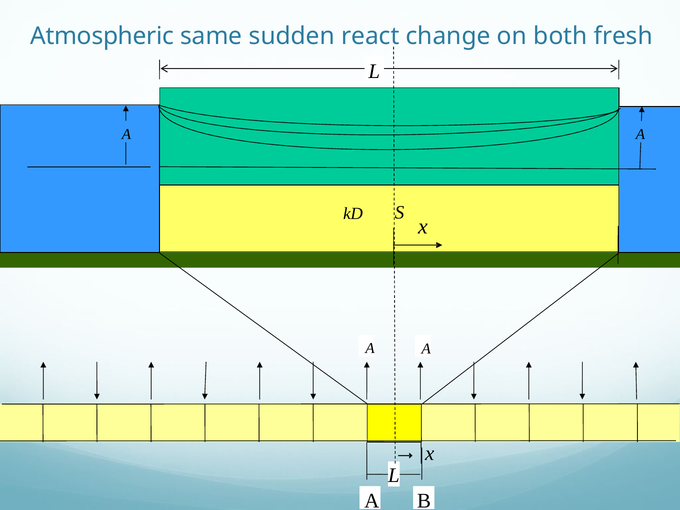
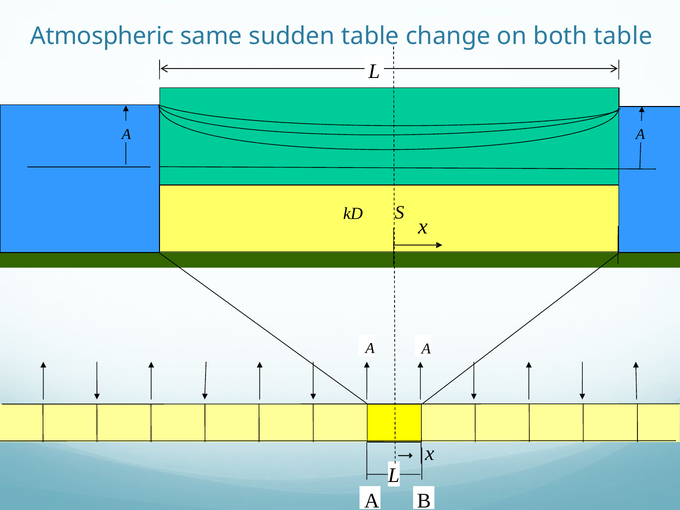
sudden react: react -> table
both fresh: fresh -> table
